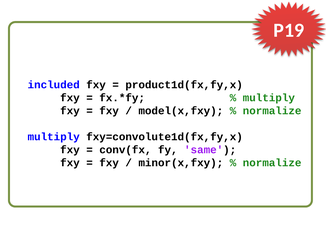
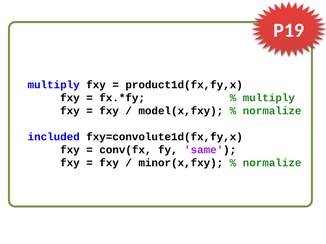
included at (54, 85): included -> multiply
multiply at (54, 137): multiply -> included
